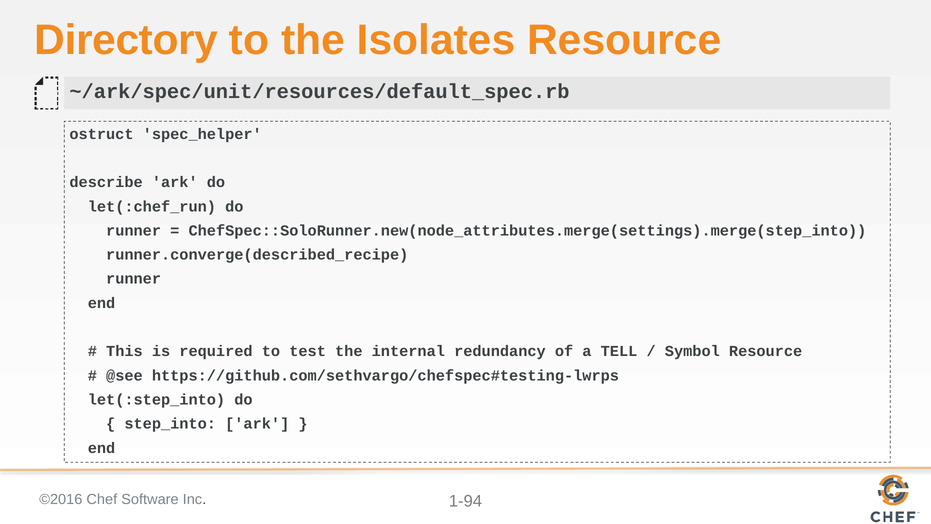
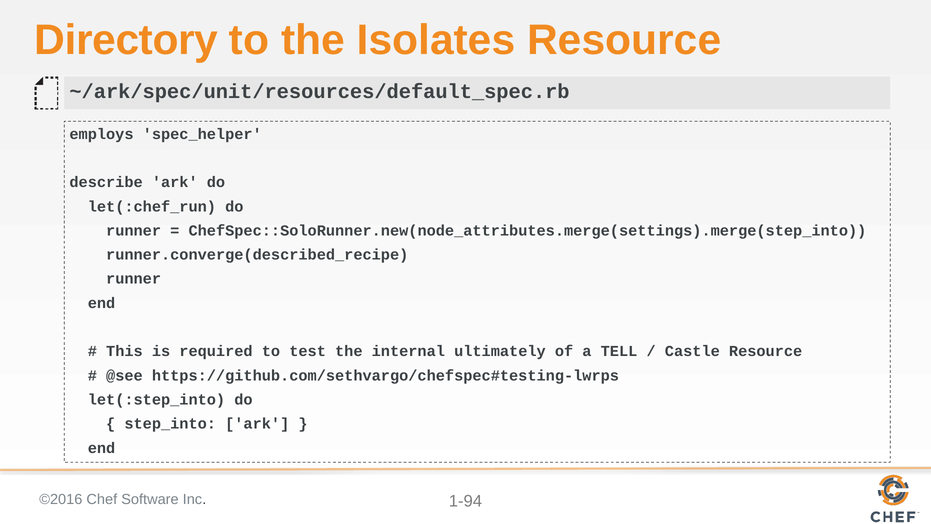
ostruct: ostruct -> employs
redundancy: redundancy -> ultimately
Symbol: Symbol -> Castle
